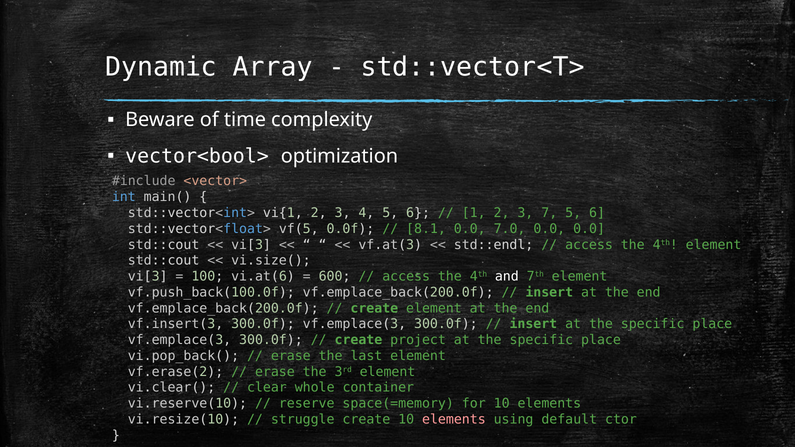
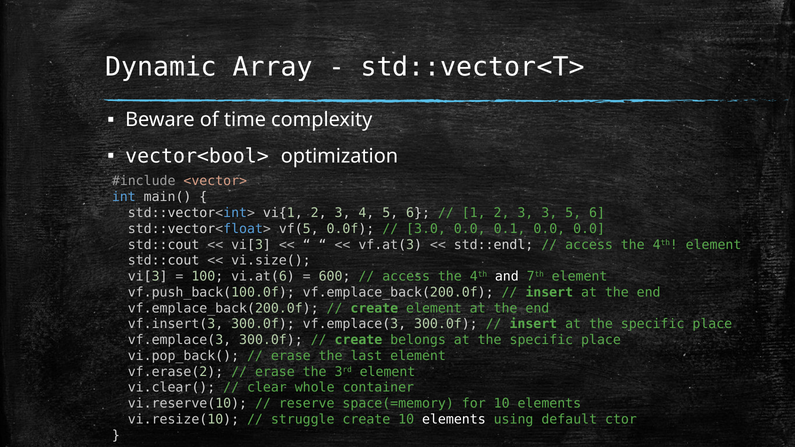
3 7: 7 -> 3
8.1: 8.1 -> 3.0
7.0: 7.0 -> 0.1
project: project -> belongs
elements at (454, 420) colour: pink -> white
